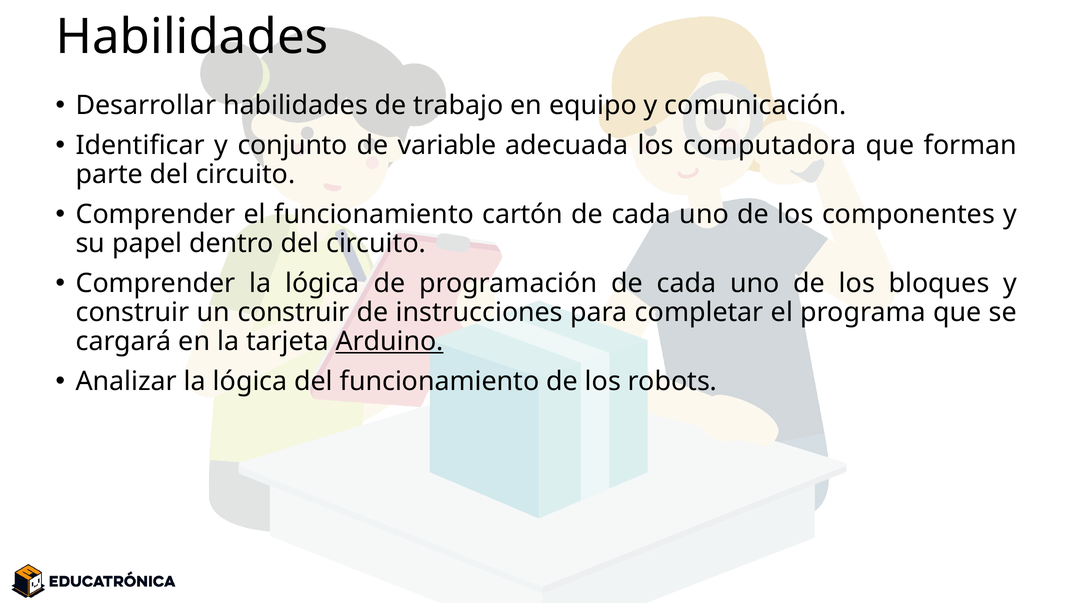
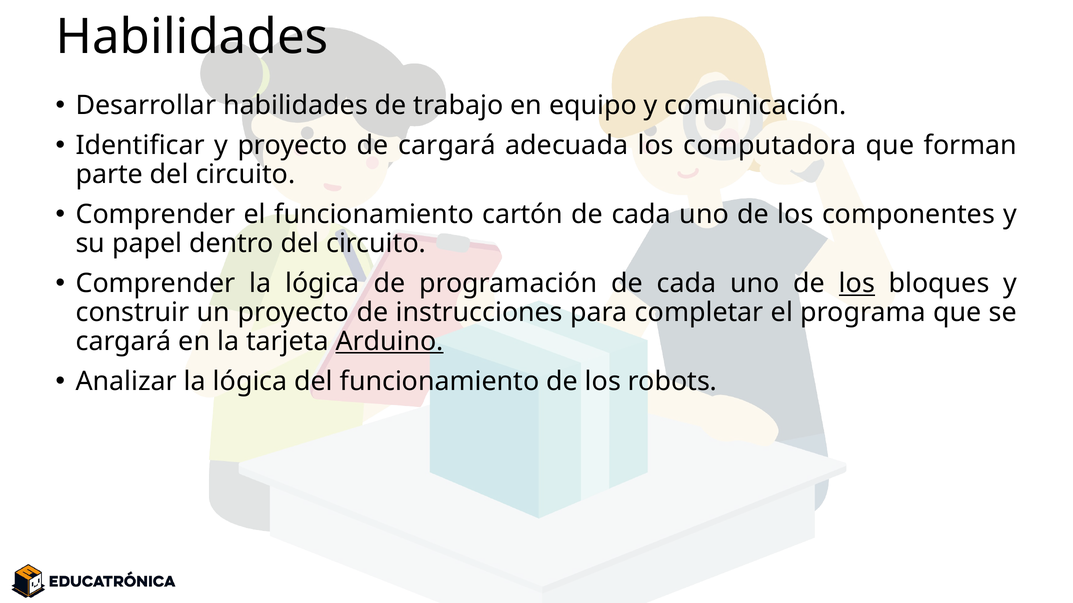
y conjunto: conjunto -> proyecto
de variable: variable -> cargará
los at (857, 284) underline: none -> present
un construir: construir -> proyecto
